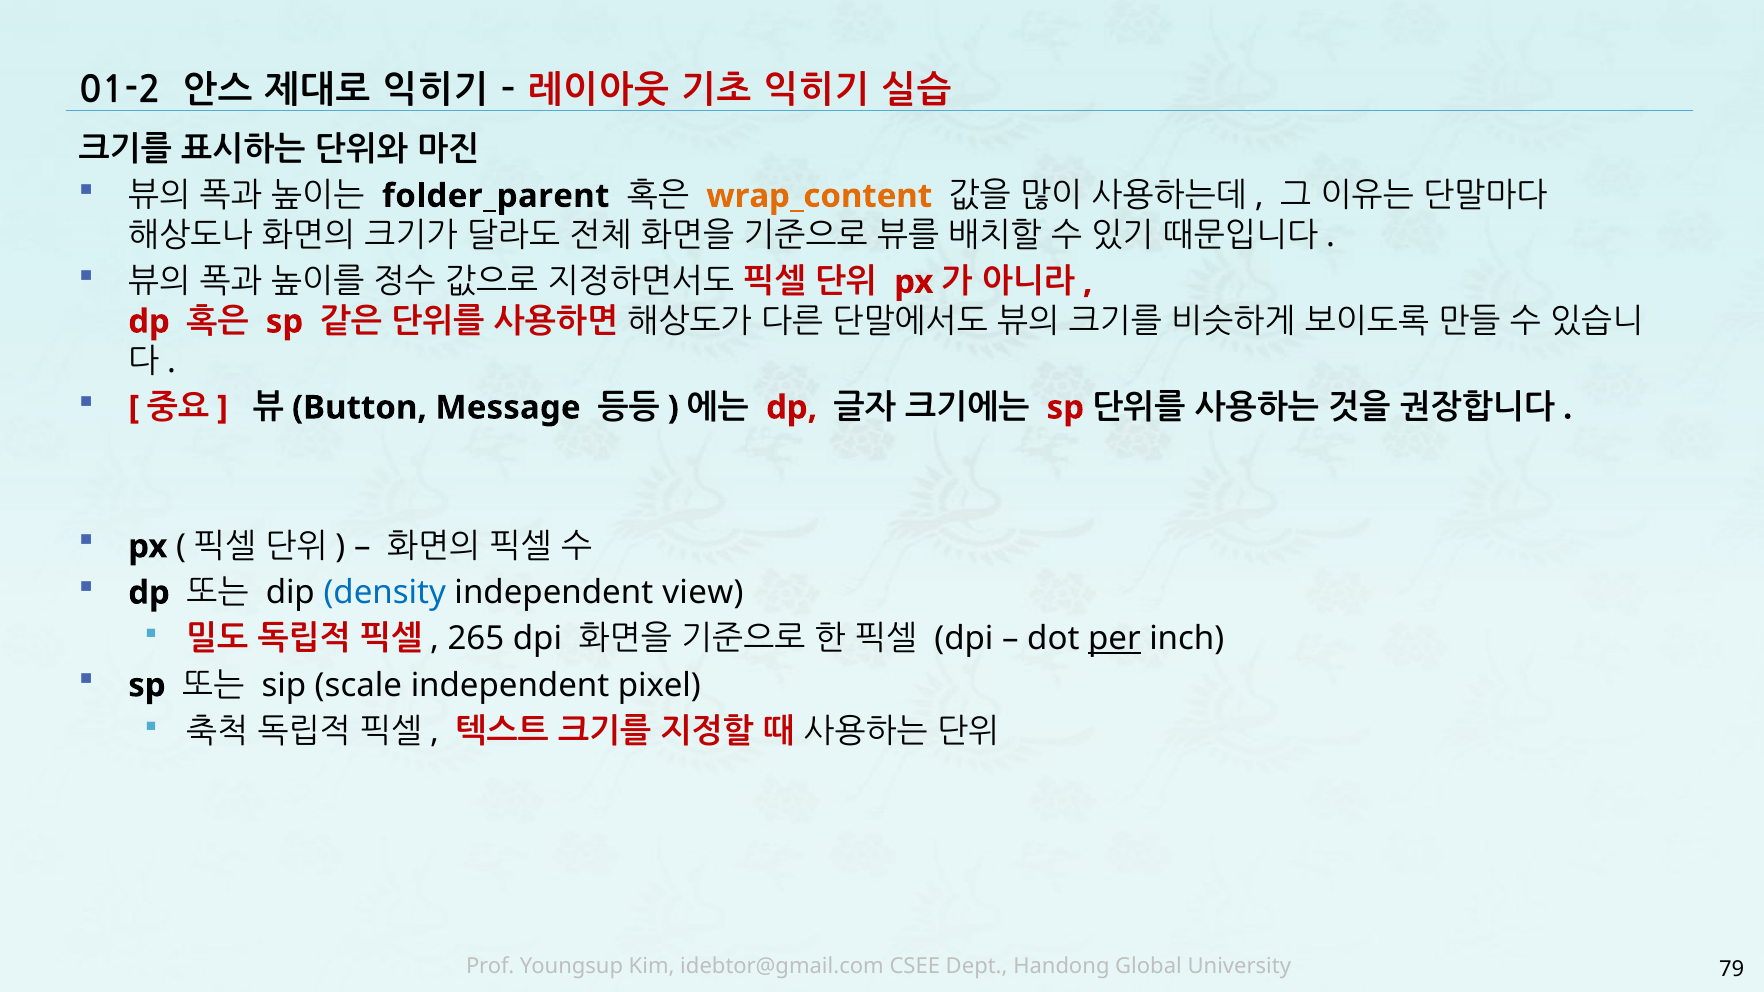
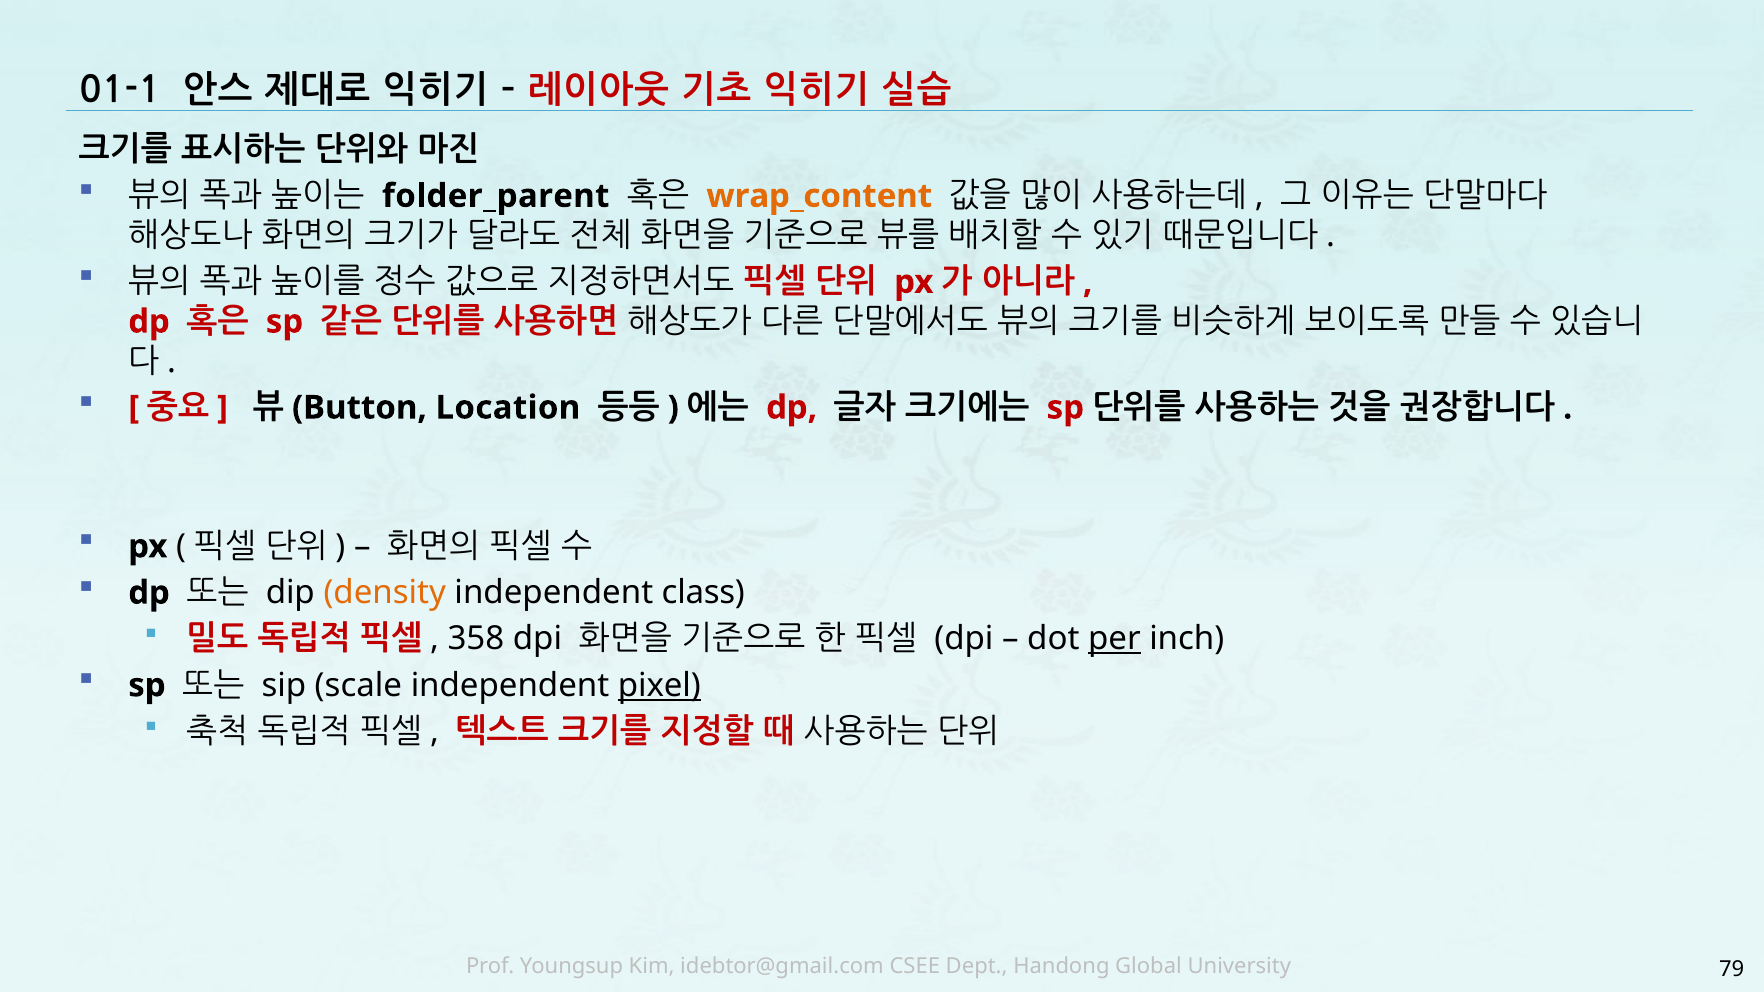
01-2: 01-2 -> 01-1
Message: Message -> Location
density colour: blue -> orange
view: view -> class
265: 265 -> 358
pixel underline: none -> present
